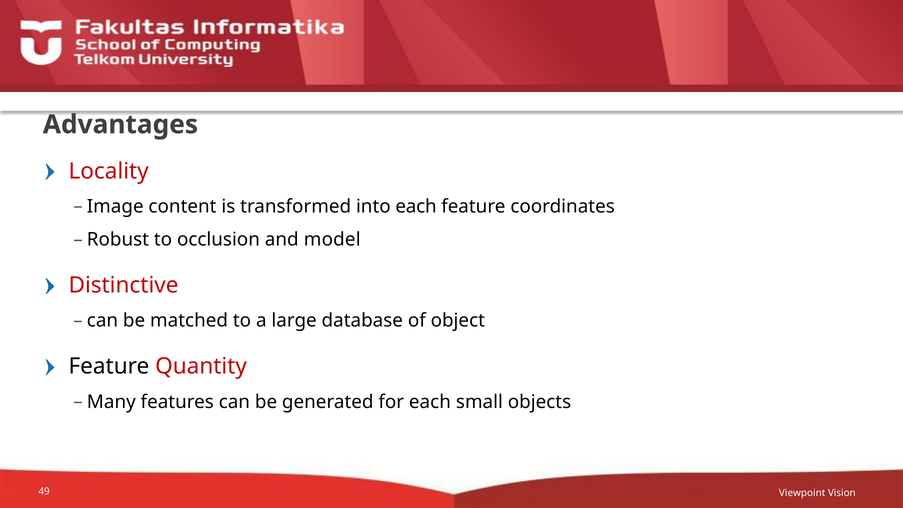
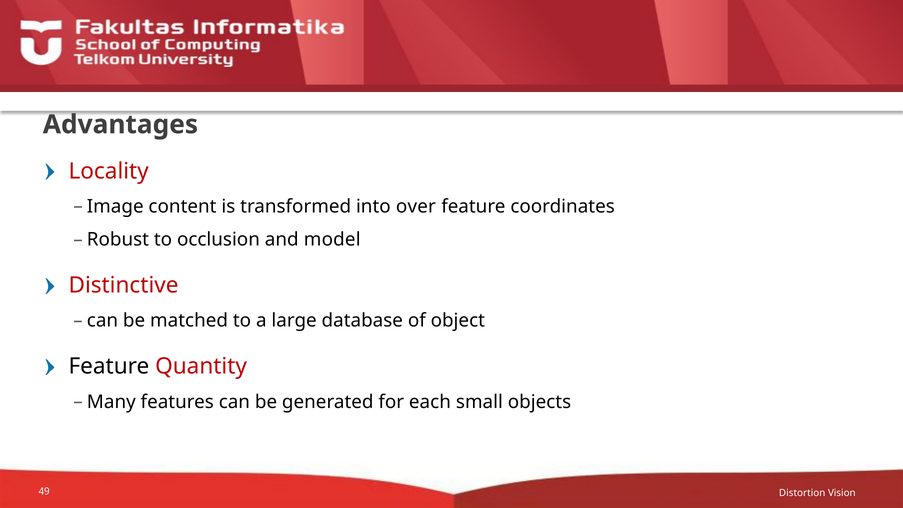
into each: each -> over
Viewpoint: Viewpoint -> Distortion
